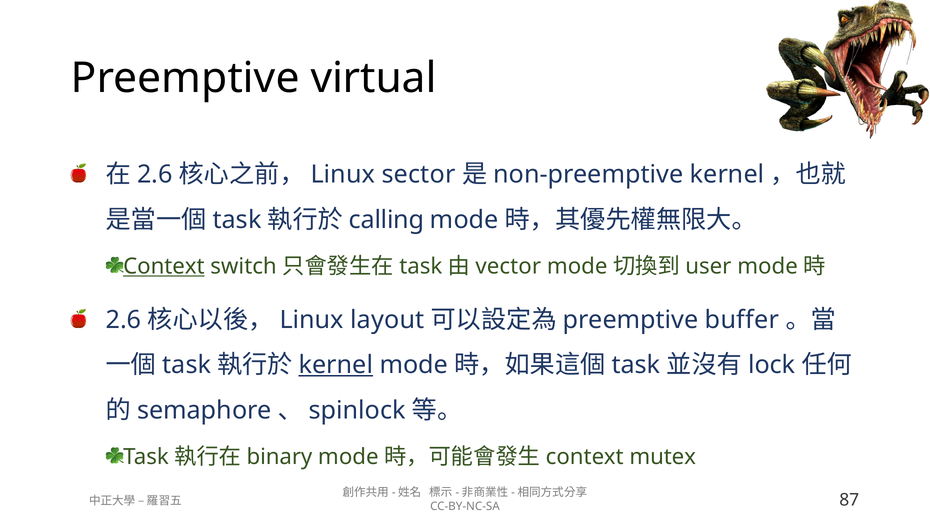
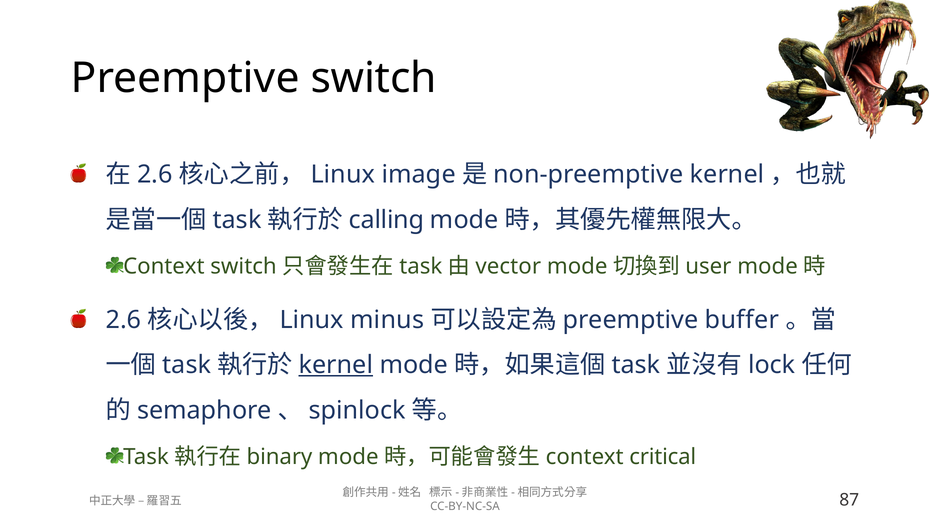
Preemptive virtual: virtual -> switch
sector: sector -> image
Context at (164, 266) underline: present -> none
layout: layout -> minus
mutex: mutex -> critical
